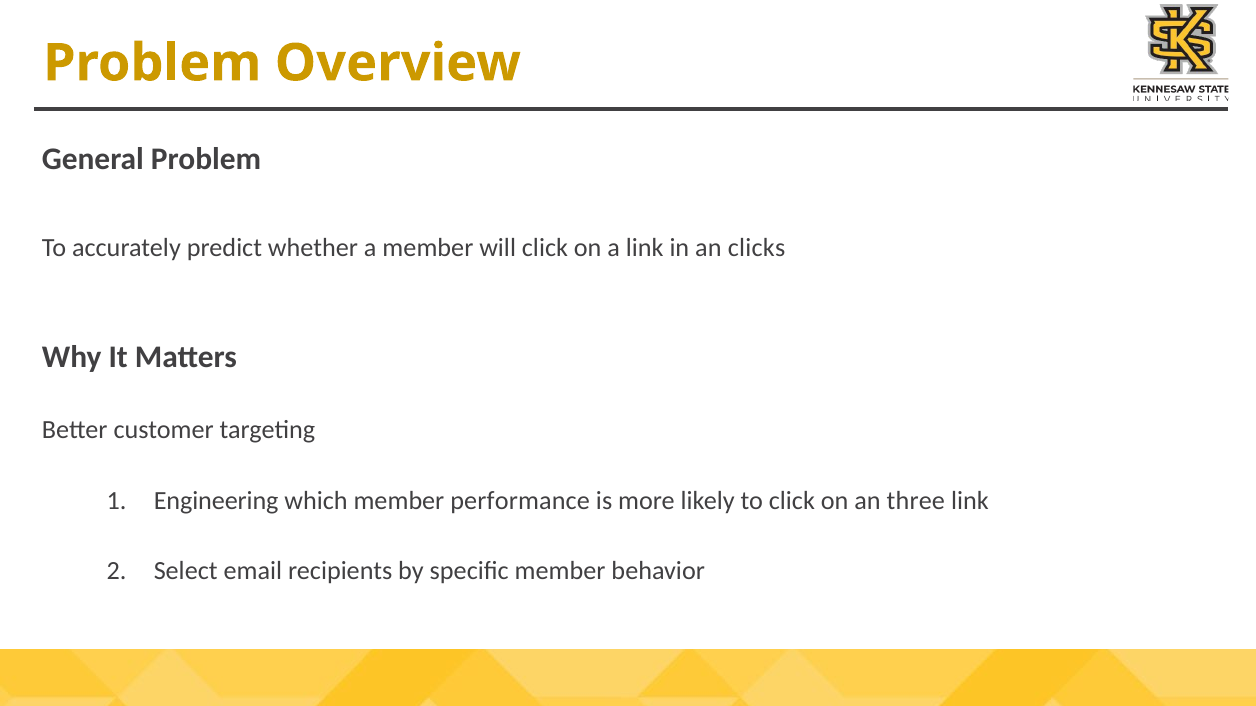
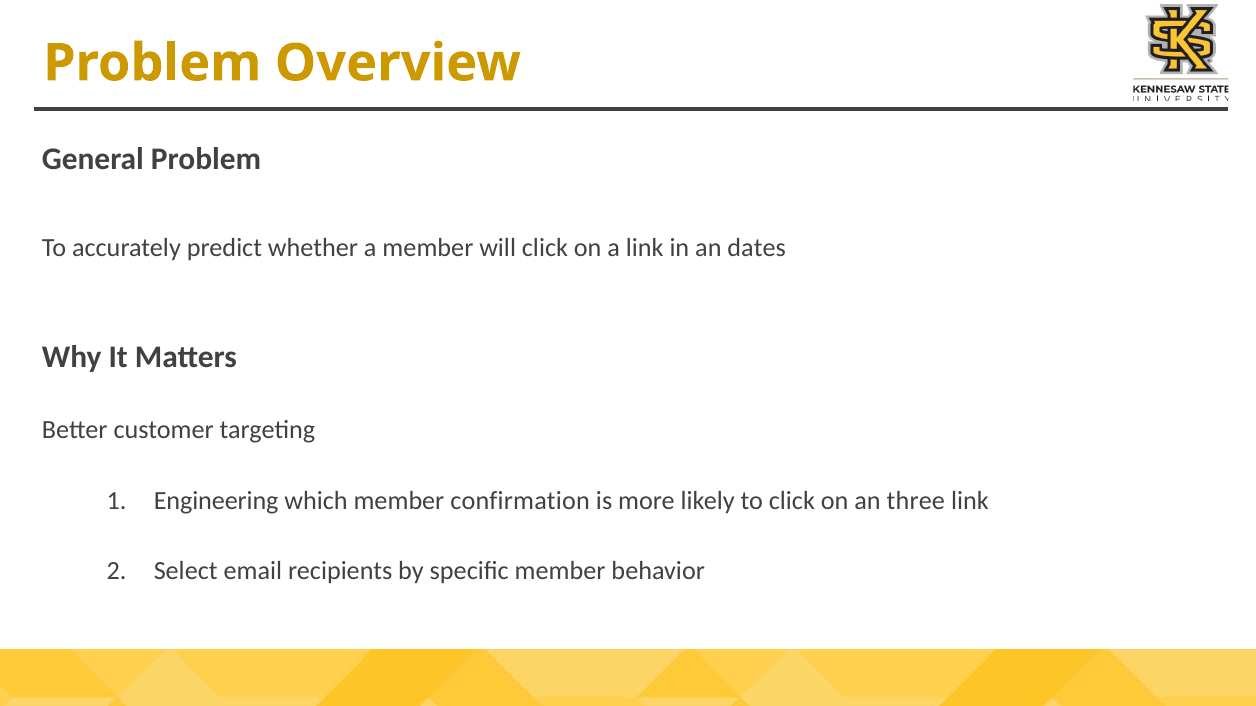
clicks: clicks -> dates
performance: performance -> confirmation
